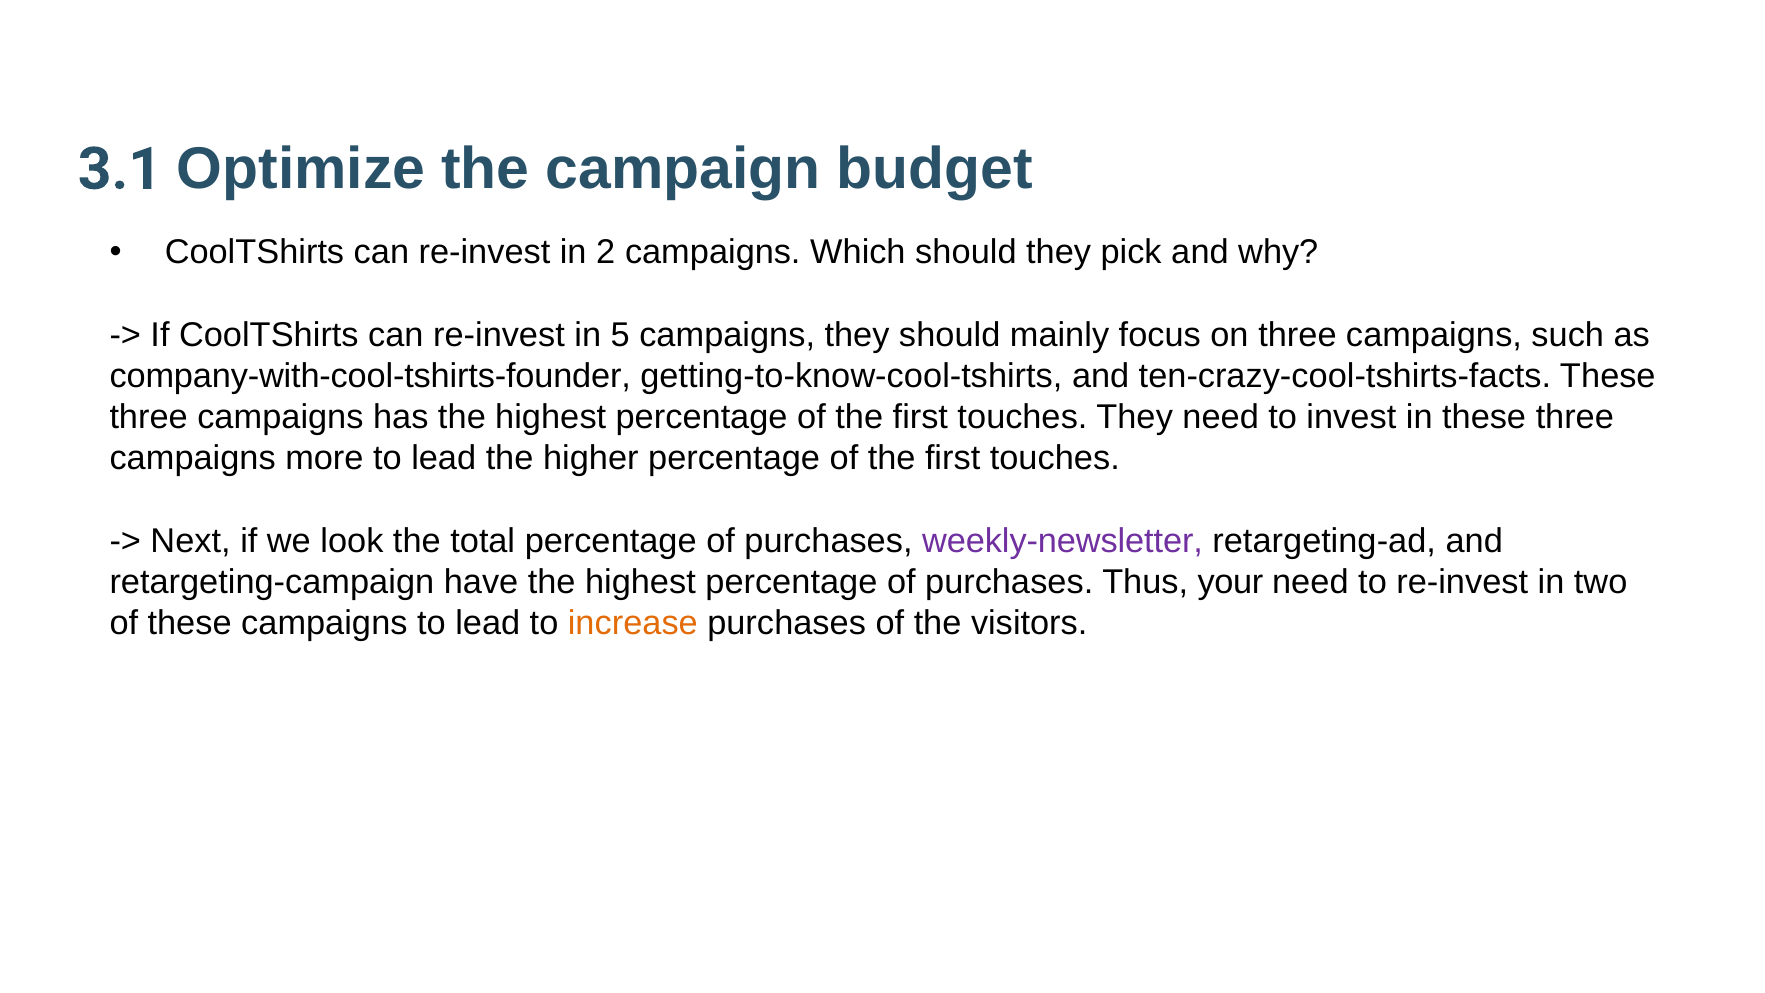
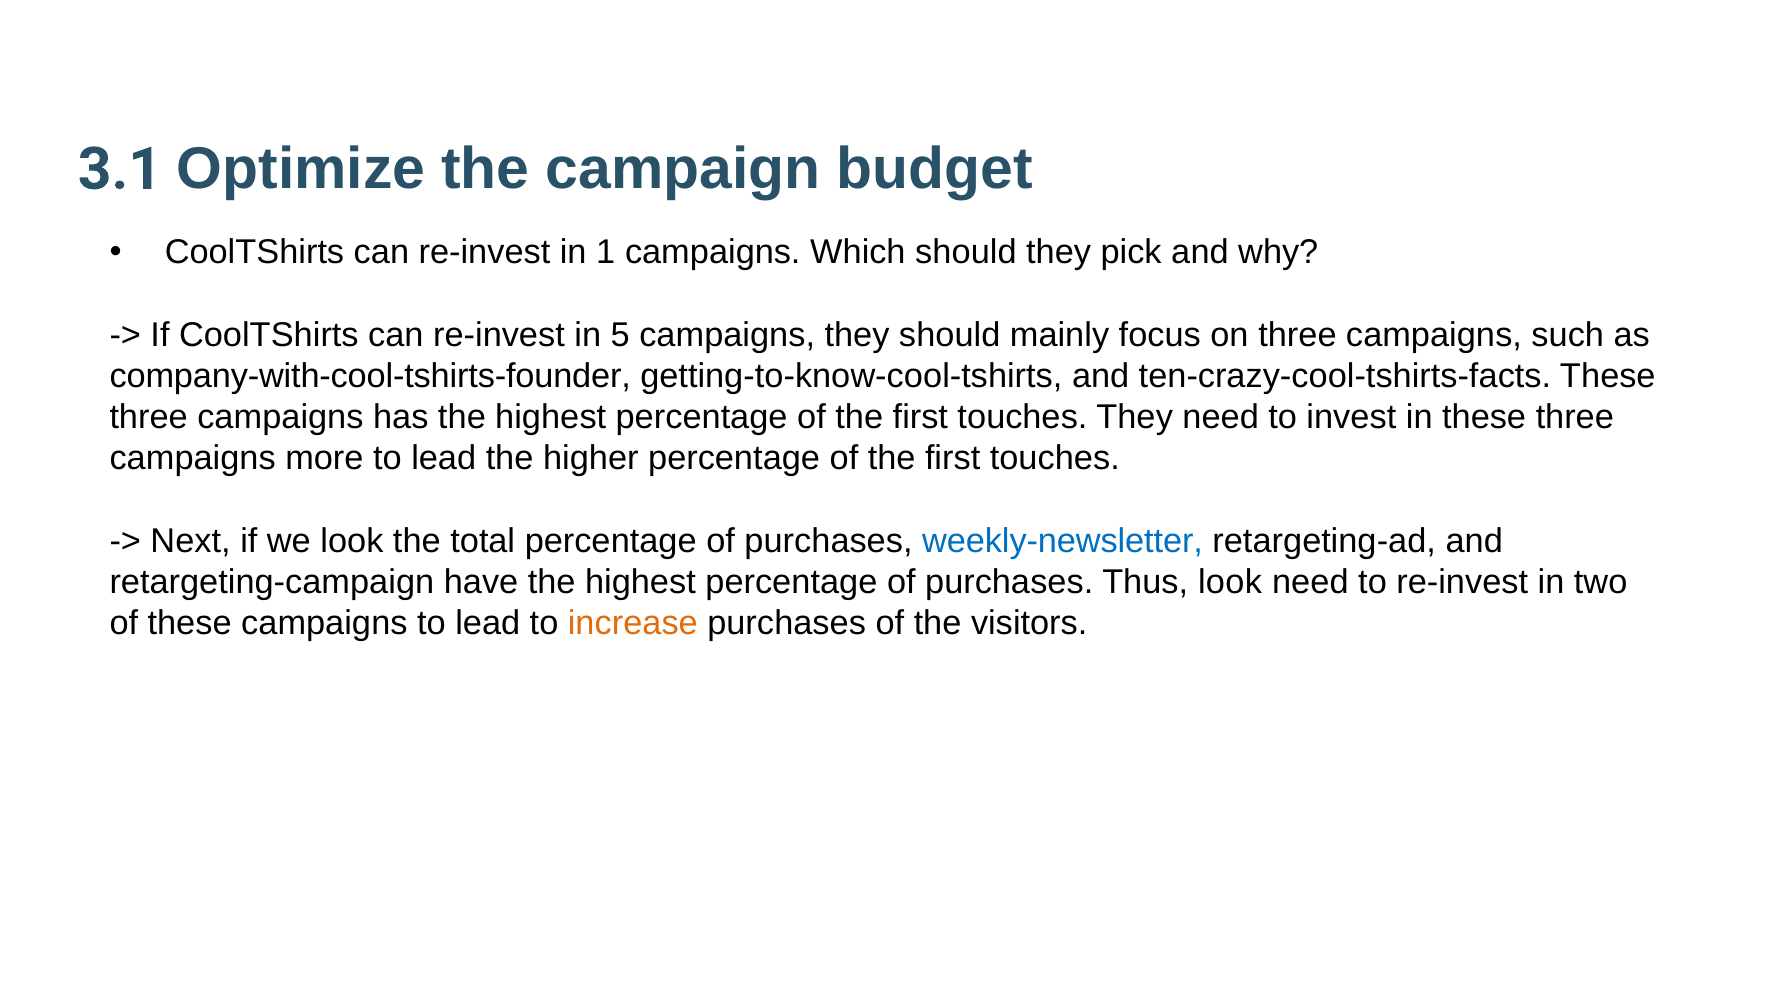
2: 2 -> 1
weekly-newsletter colour: purple -> blue
Thus your: your -> look
